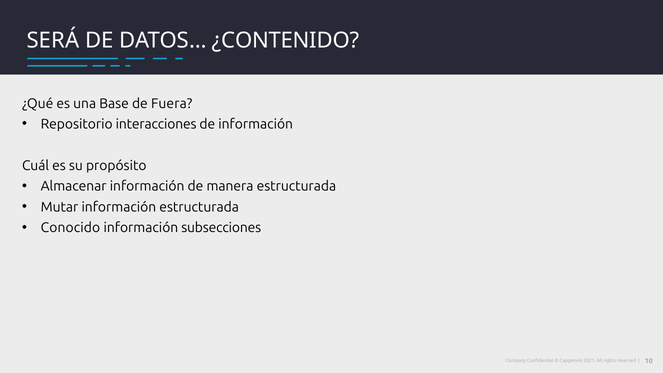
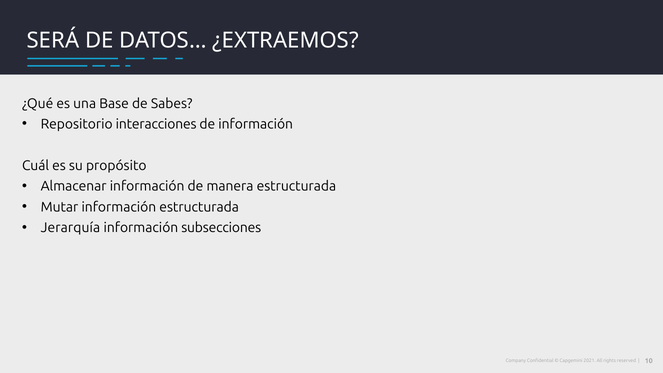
¿CONTENIDO: ¿CONTENIDO -> ¿EXTRAEMOS
Fuera: Fuera -> Sabes
Conocido: Conocido -> Jerarquía
